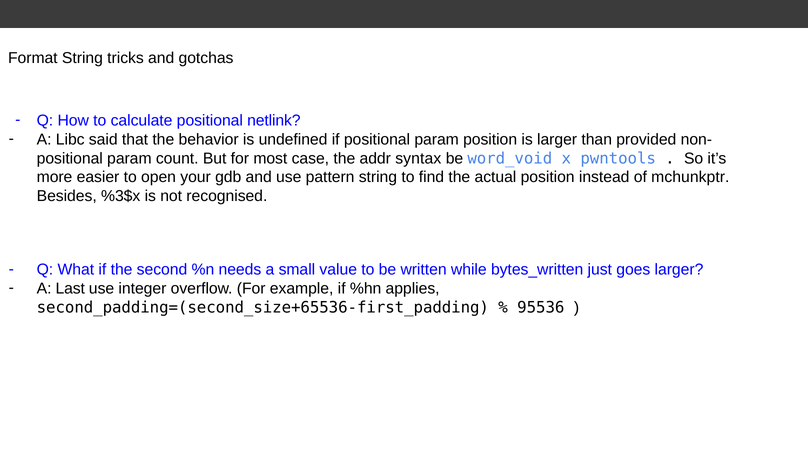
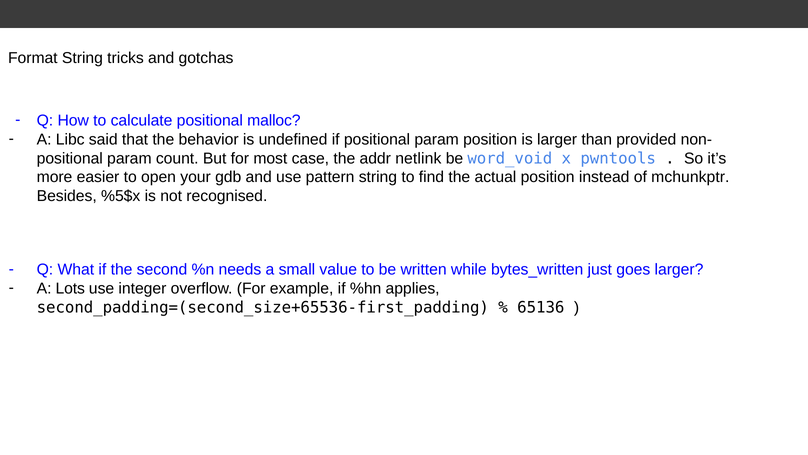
netlink: netlink -> malloc
syntax: syntax -> netlink
%3$x: %3$x -> %5$x
Last: Last -> Lots
95536: 95536 -> 65136
